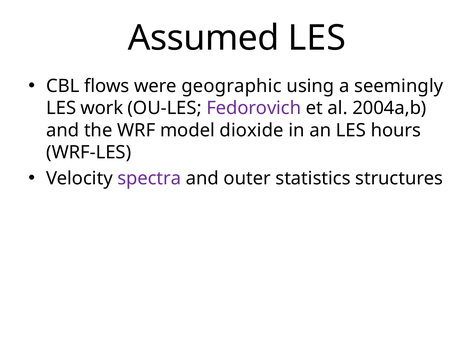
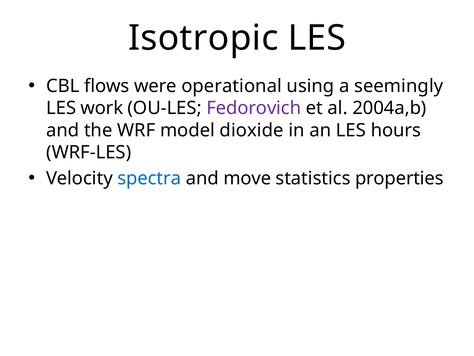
Assumed: Assumed -> Isotropic
geographic: geographic -> operational
spectra colour: purple -> blue
outer: outer -> move
structures: structures -> properties
